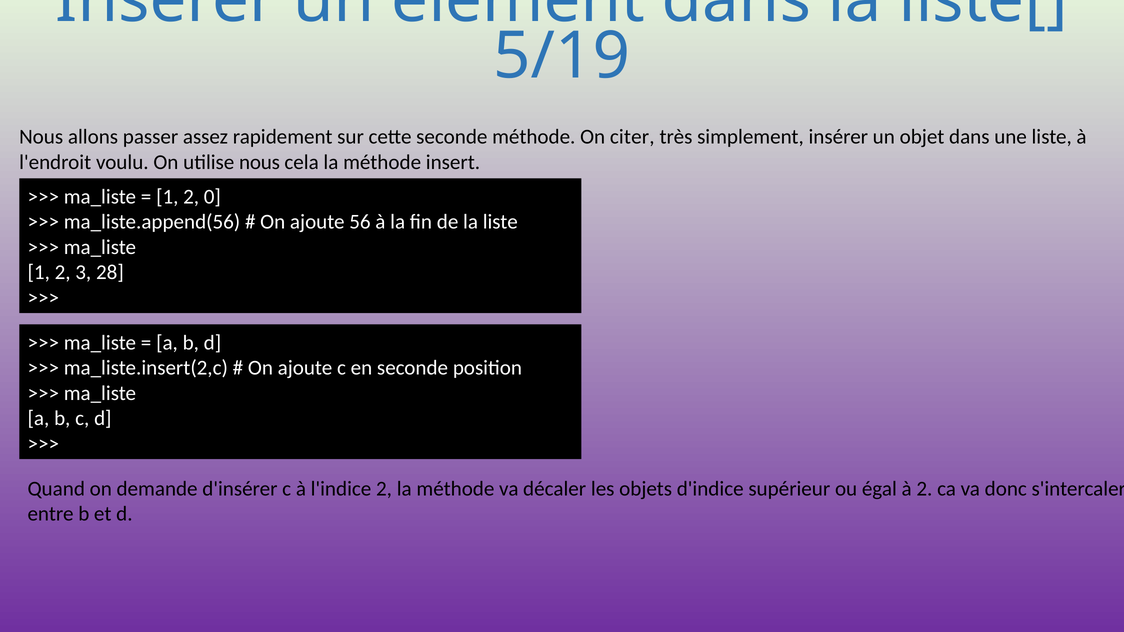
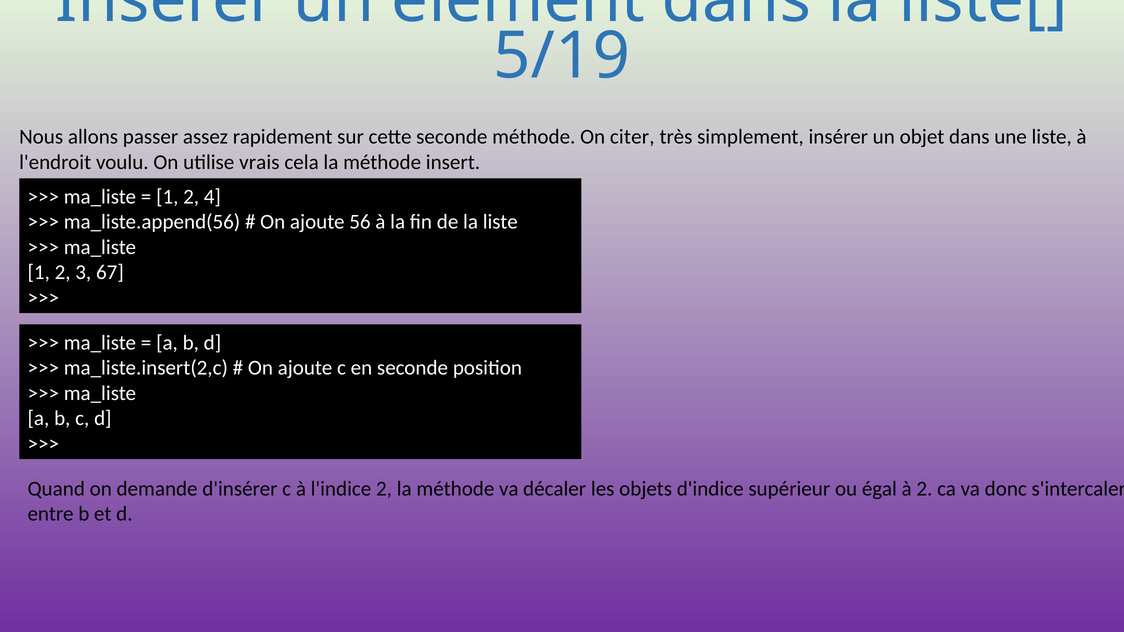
utilise nous: nous -> vrais
0: 0 -> 4
28: 28 -> 67
